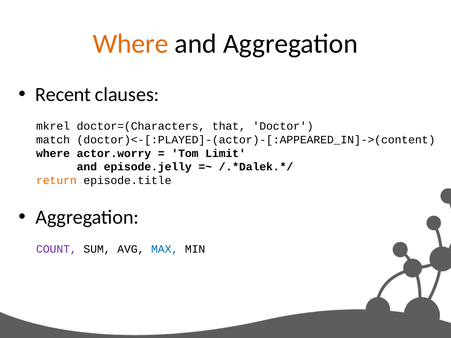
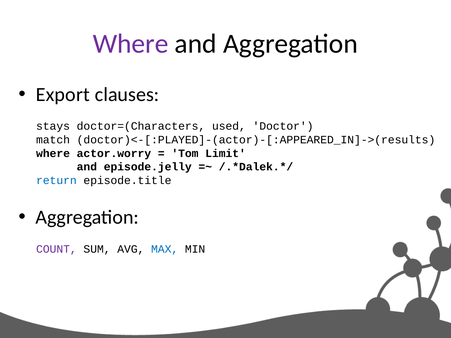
Where at (131, 44) colour: orange -> purple
Recent: Recent -> Export
mkrel: mkrel -> stays
that: that -> used
doctor)<-[:PLAYED]-(actor)-[:APPEARED_IN]->(content: doctor)<-[:PLAYED]-(actor)-[:APPEARED_IN]->(content -> doctor)<-[:PLAYED]-(actor)-[:APPEARED_IN]->(results
return colour: orange -> blue
